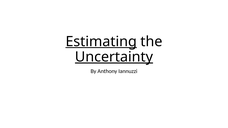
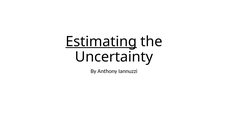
Uncertainty underline: present -> none
